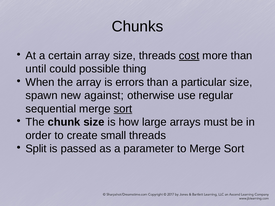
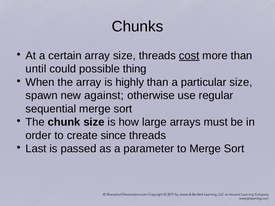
errors: errors -> highly
sort at (123, 109) underline: present -> none
small: small -> since
Split: Split -> Last
